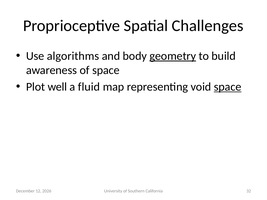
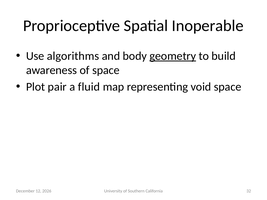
Challenges: Challenges -> Inoperable
well: well -> pair
space at (228, 87) underline: present -> none
